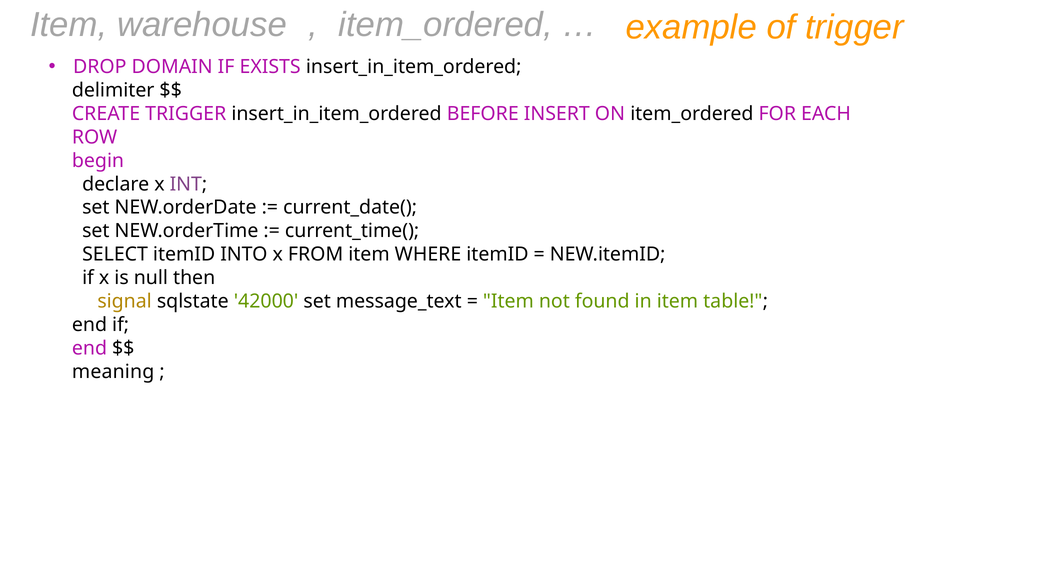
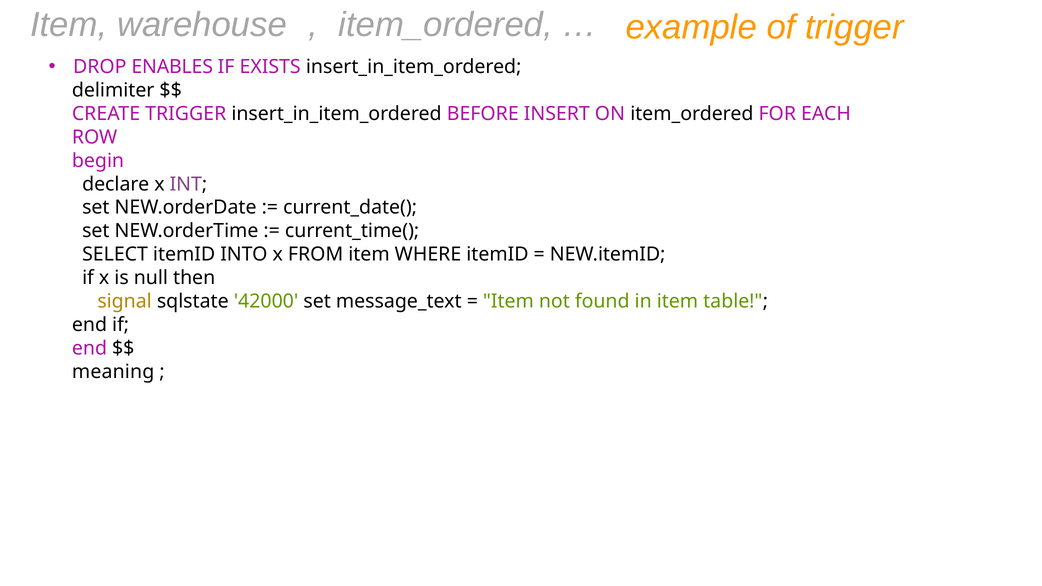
DOMAIN: DOMAIN -> ENABLES
